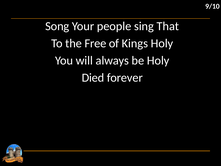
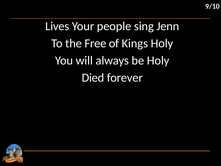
Song: Song -> Lives
That: That -> Jenn
